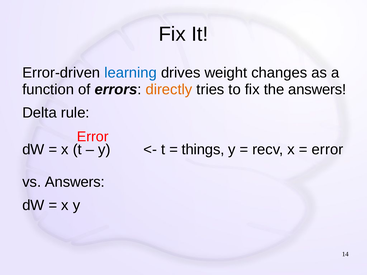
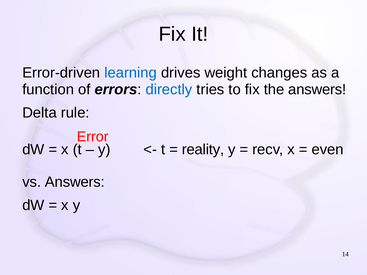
directly colour: orange -> blue
things: things -> reality
error at (328, 150): error -> even
